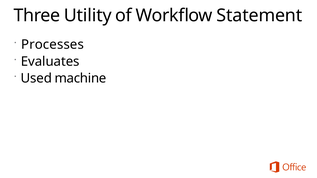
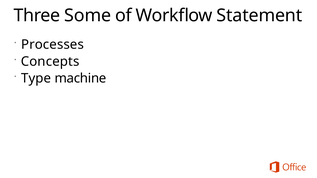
Utility: Utility -> Some
Evaluates: Evaluates -> Concepts
Used: Used -> Type
